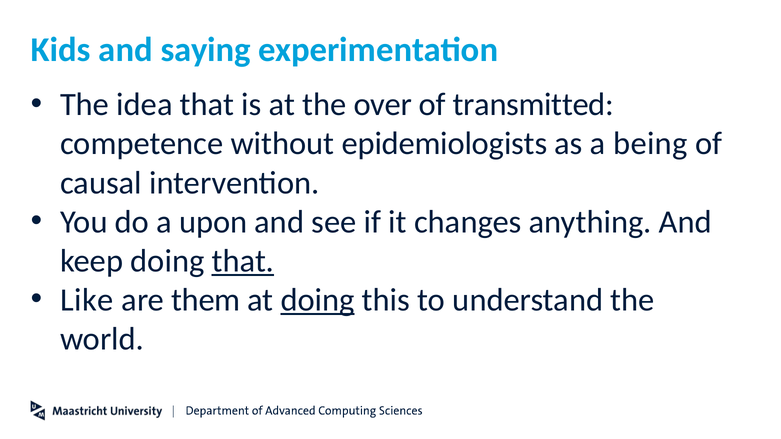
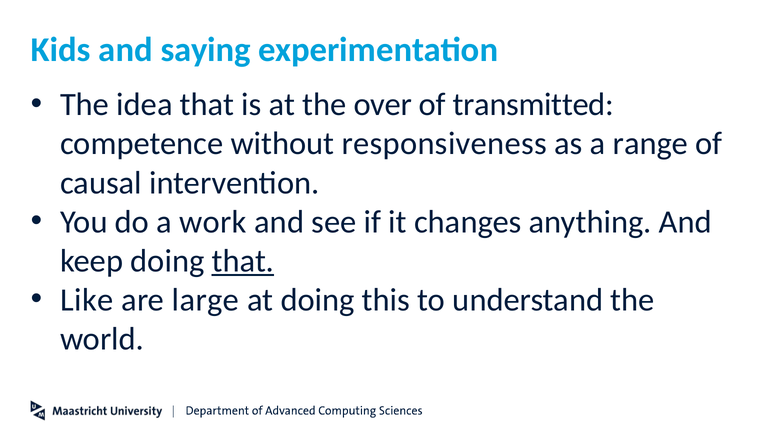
epidemiologists: epidemiologists -> responsiveness
being: being -> range
upon: upon -> work
them: them -> large
doing at (318, 300) underline: present -> none
